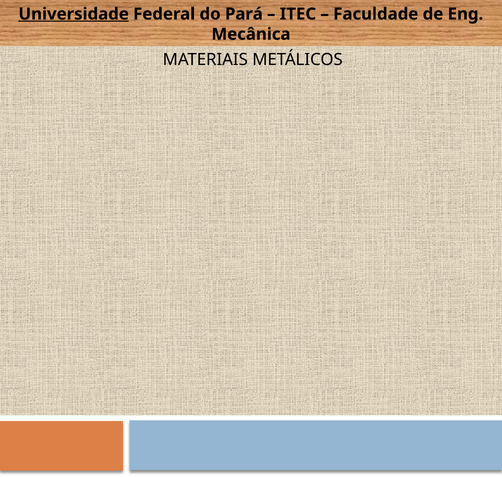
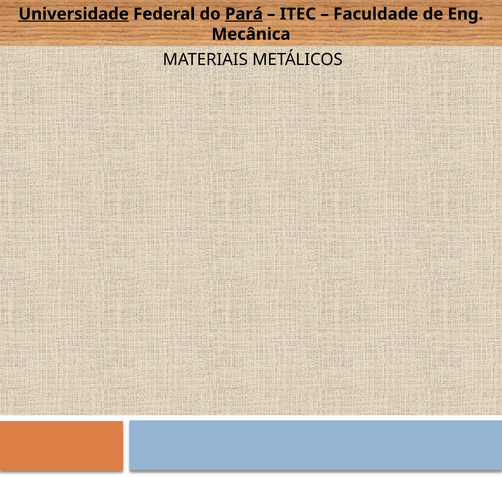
Pará underline: none -> present
